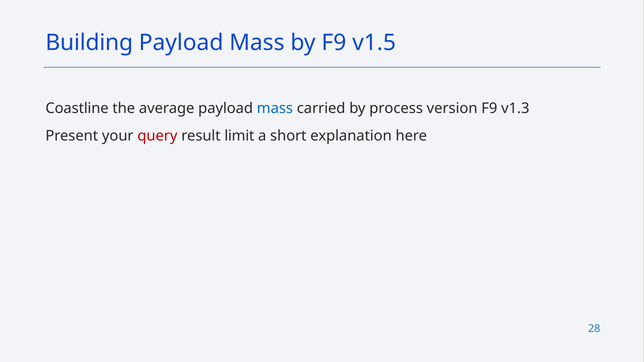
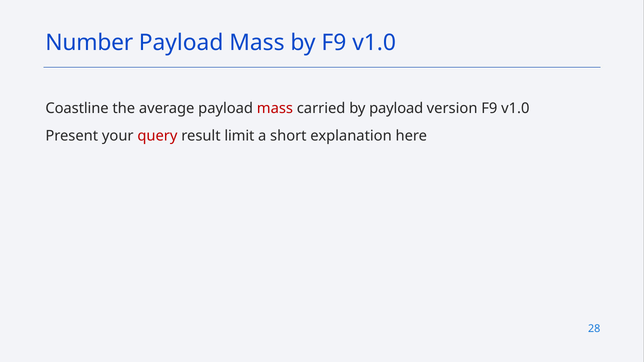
Building: Building -> Number
by F9 v1.5: v1.5 -> v1.0
mass at (275, 109) colour: blue -> red
by process: process -> payload
version F9 v1.3: v1.3 -> v1.0
